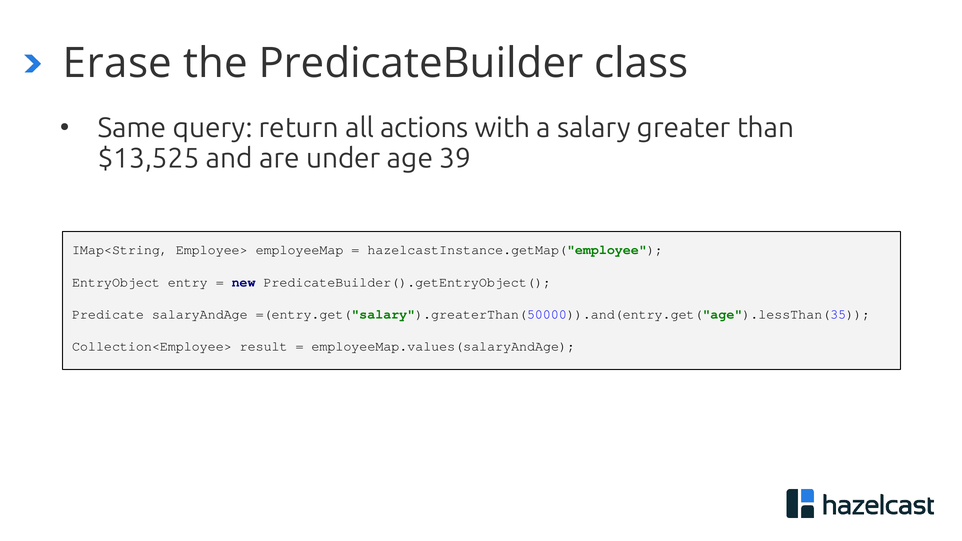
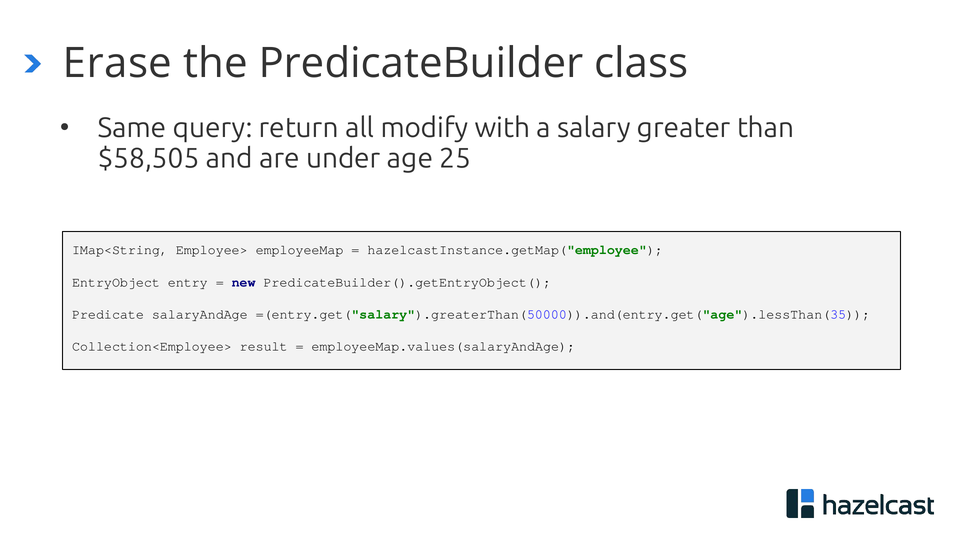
actions: actions -> modify
$13,525: $13,525 -> $58,505
39: 39 -> 25
